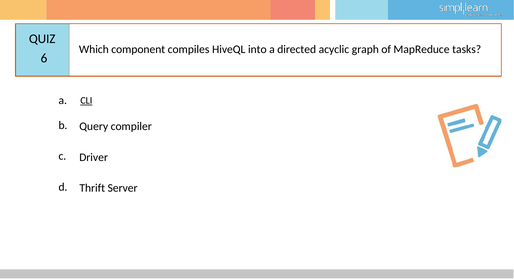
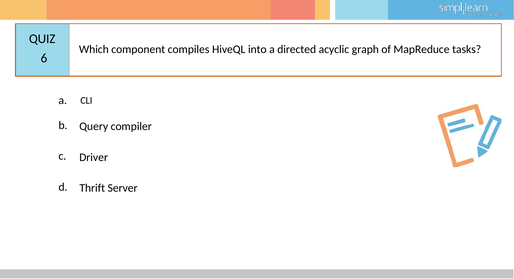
CLI underline: present -> none
